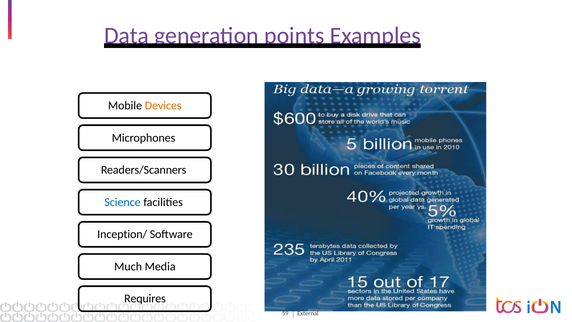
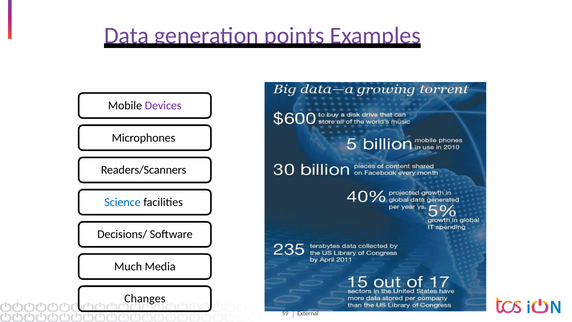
Devices colour: orange -> purple
Inception/: Inception/ -> Decisions/
Requires: Requires -> Changes
